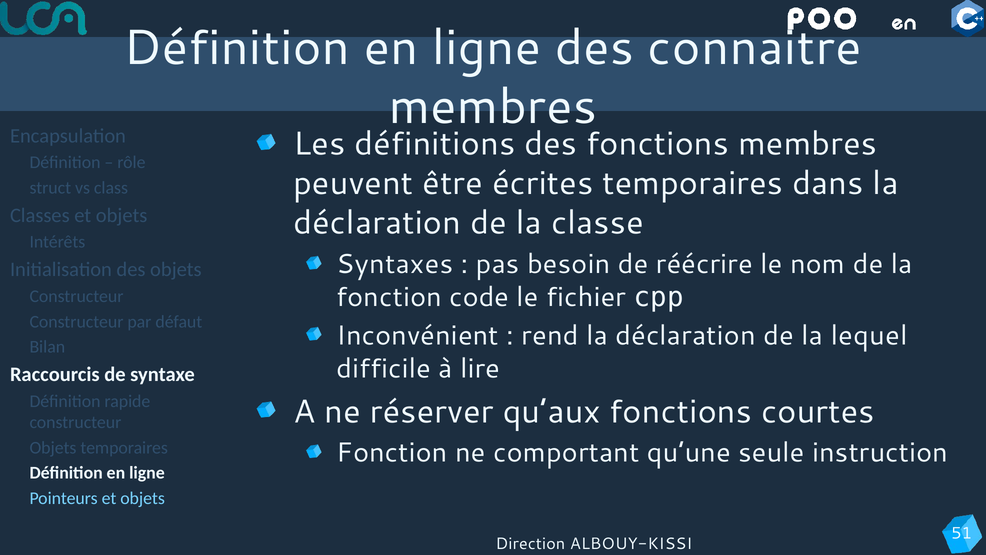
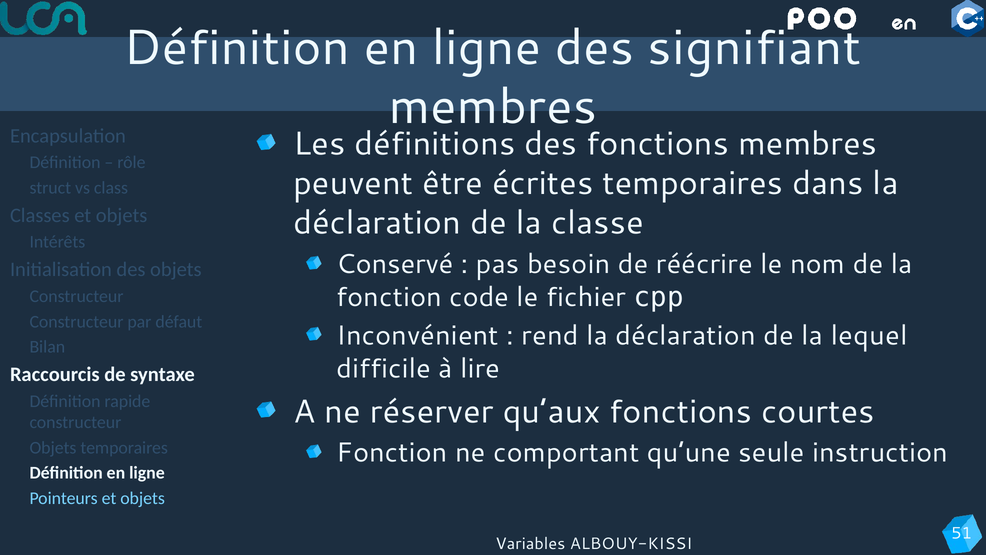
connaitre: connaitre -> signifiant
Syntaxes: Syntaxes -> Conservé
Direction: Direction -> Variables
